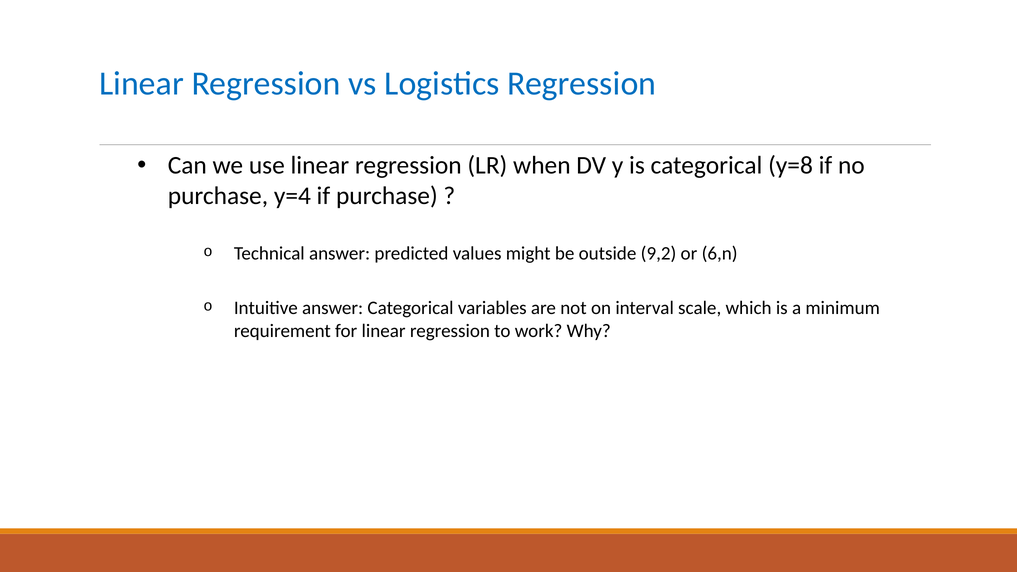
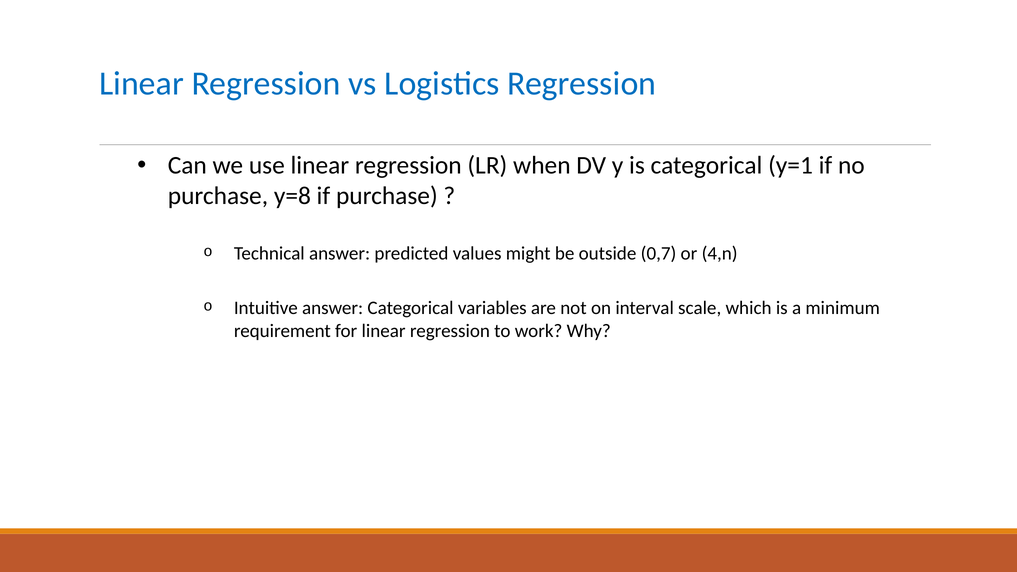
y=8: y=8 -> y=1
y=4: y=4 -> y=8
9,2: 9,2 -> 0,7
6,n: 6,n -> 4,n
